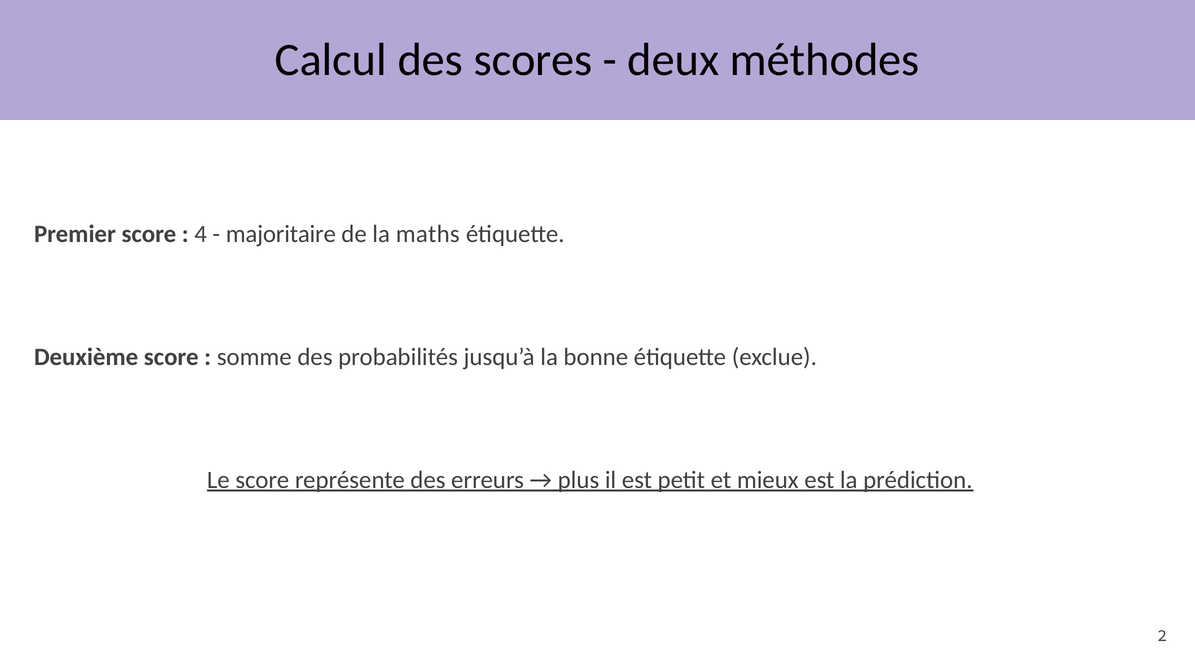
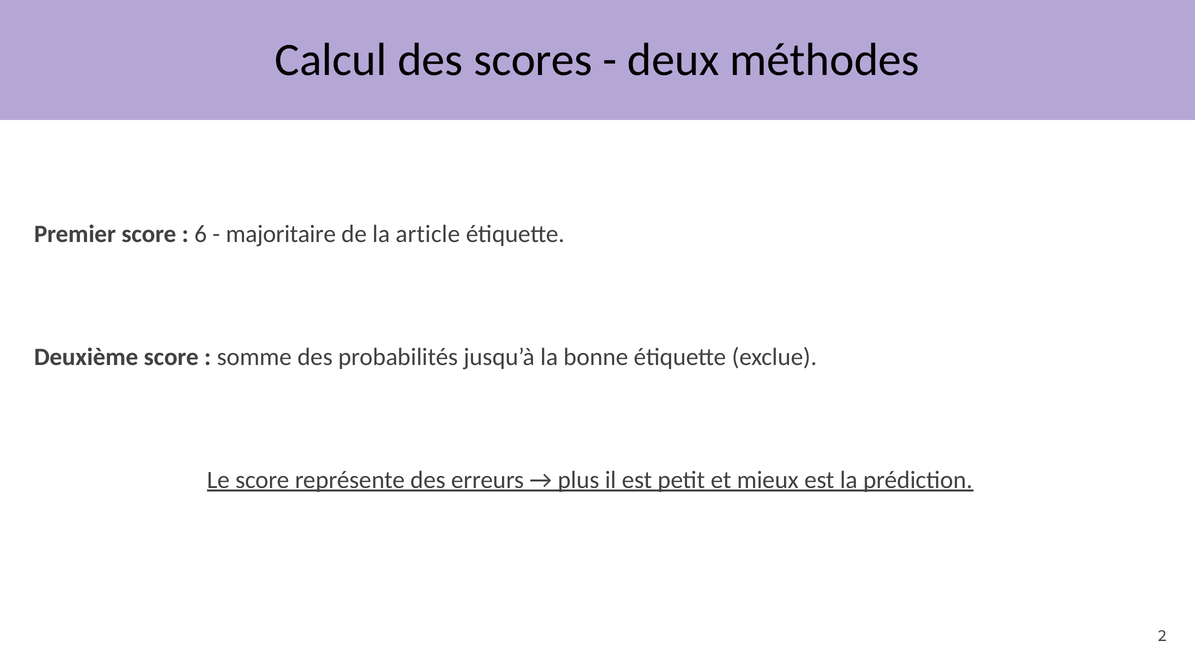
4: 4 -> 6
maths: maths -> article
